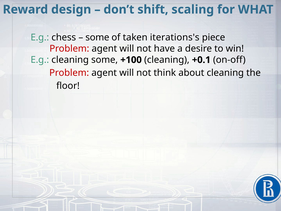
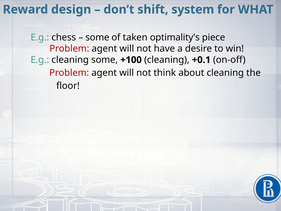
scaling: scaling -> system
iterations's: iterations's -> optimality's
